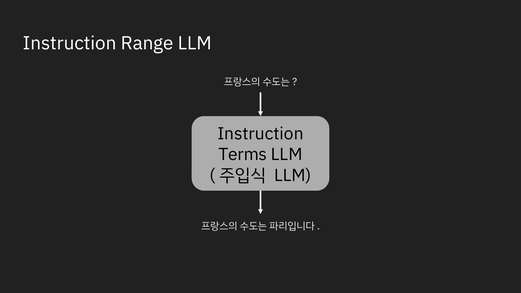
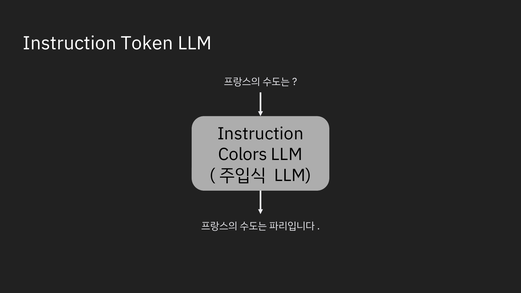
Range: Range -> Token
Terms: Terms -> Colors
